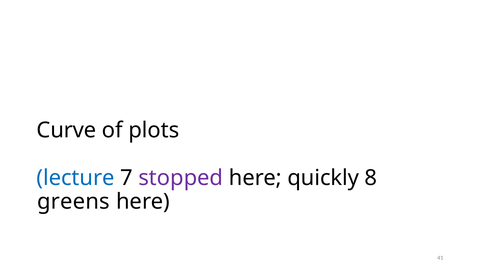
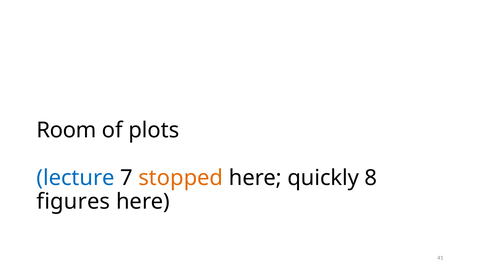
Curve: Curve -> Room
stopped colour: purple -> orange
greens: greens -> figures
